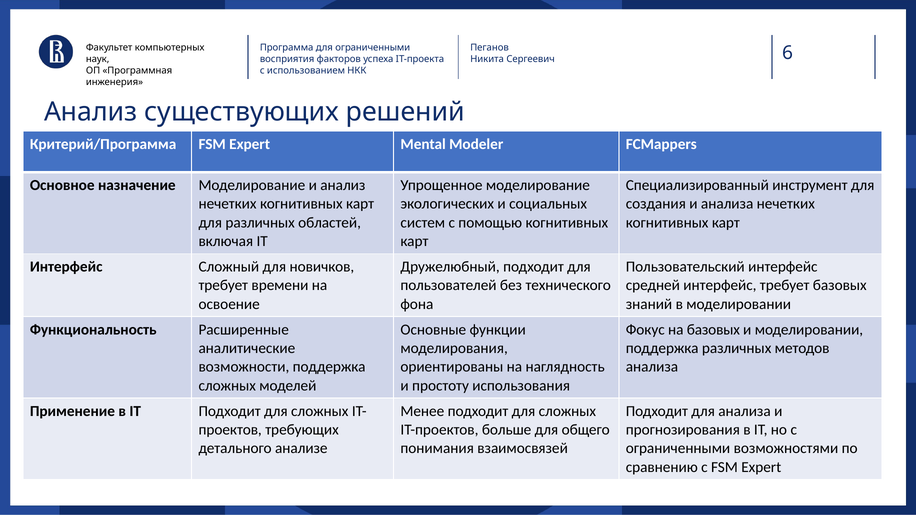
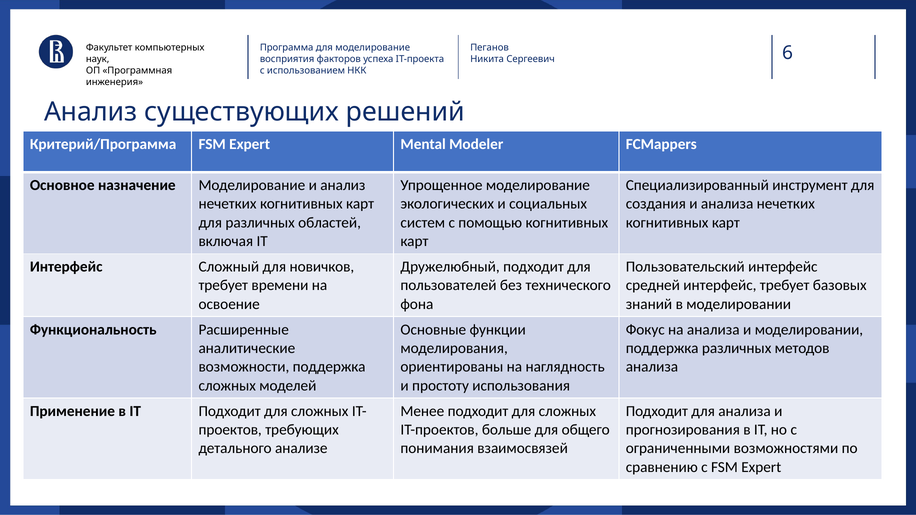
для ограниченными: ограниченными -> моделирование
на базовых: базовых -> анализа
